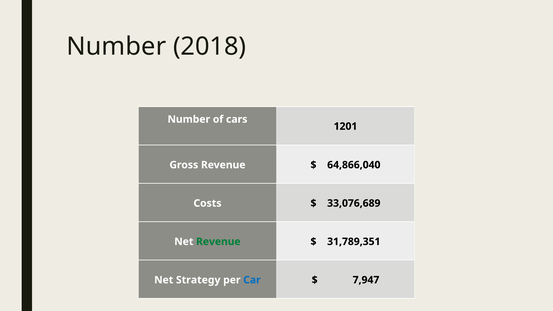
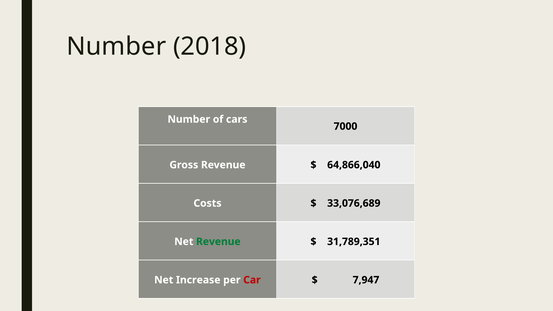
1201: 1201 -> 7000
Strategy: Strategy -> Increase
Car colour: blue -> red
